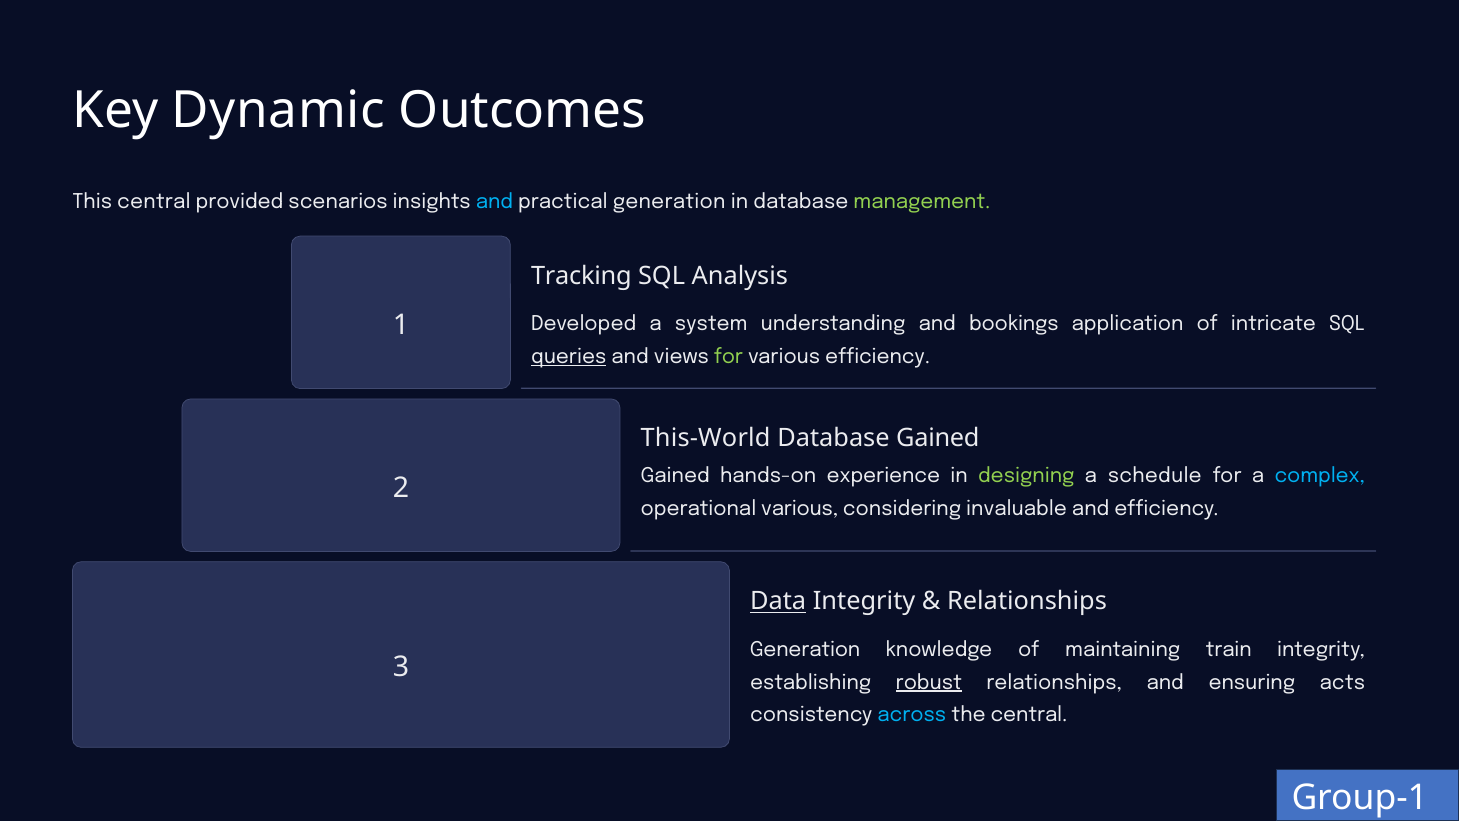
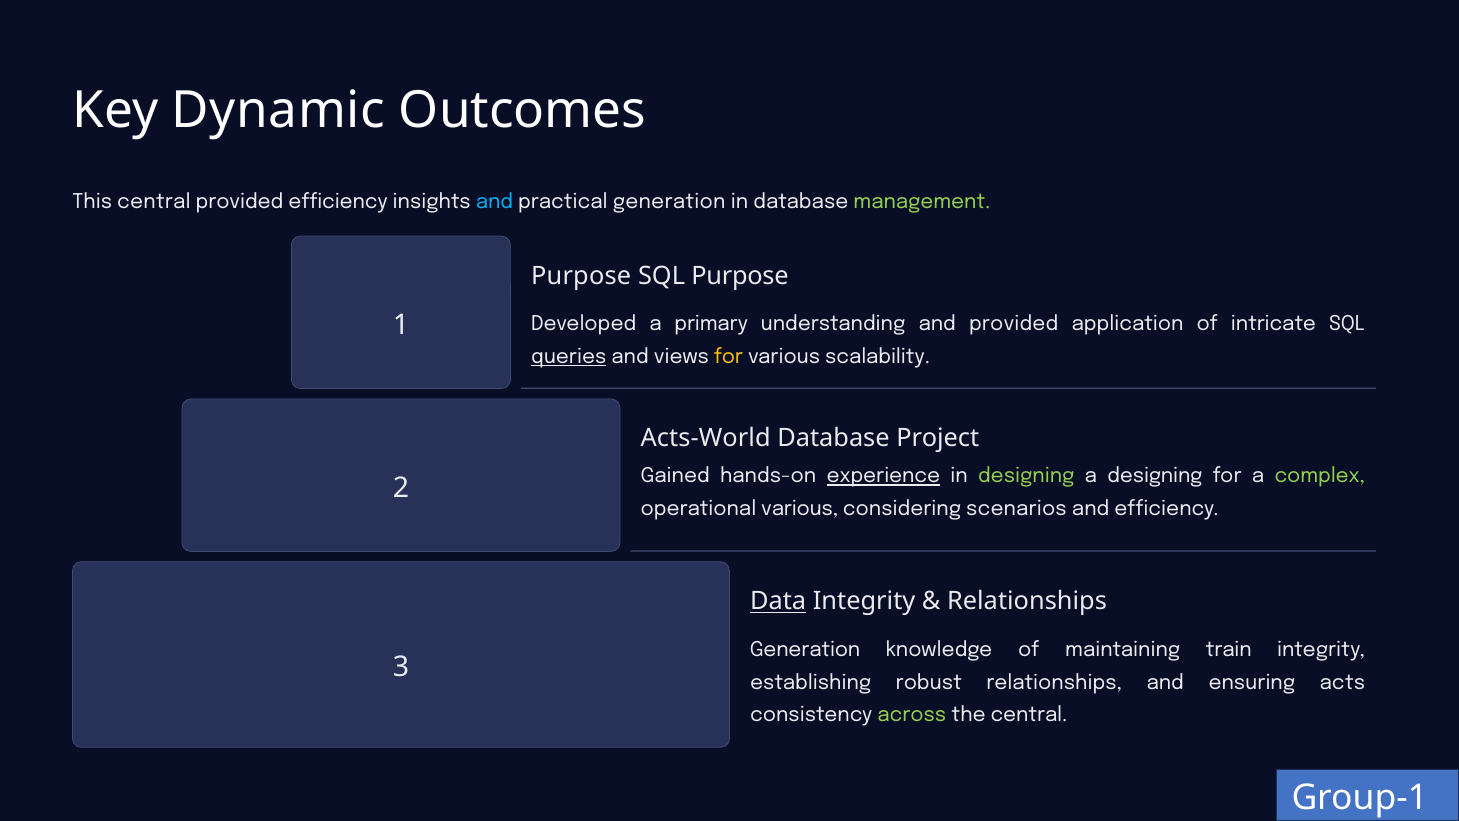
provided scenarios: scenarios -> efficiency
Tracking at (581, 276): Tracking -> Purpose
SQL Analysis: Analysis -> Purpose
system: system -> primary
and bookings: bookings -> provided
for at (728, 357) colour: light green -> yellow
various efficiency: efficiency -> scalability
This-World: This-World -> Acts-World
Database Gained: Gained -> Project
experience underline: none -> present
a schedule: schedule -> designing
complex colour: light blue -> light green
invaluable: invaluable -> scenarios
robust underline: present -> none
across colour: light blue -> light green
